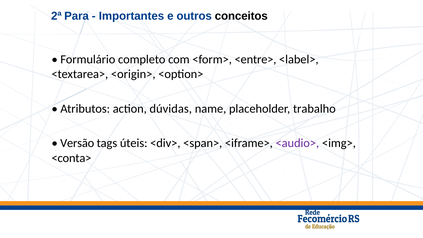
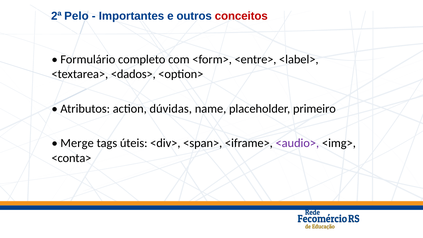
Para: Para -> Pelo
conceitos colour: black -> red
<origin>: <origin> -> <dados>
trabalho: trabalho -> primeiro
Versão: Versão -> Merge
